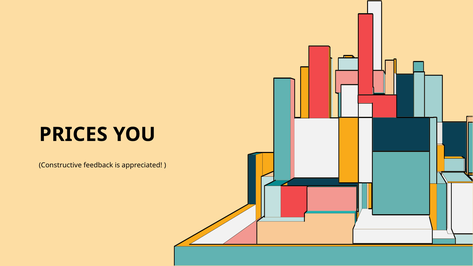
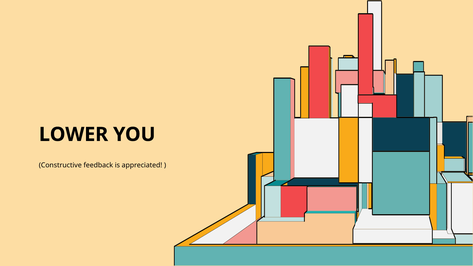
PRICES: PRICES -> LOWER
